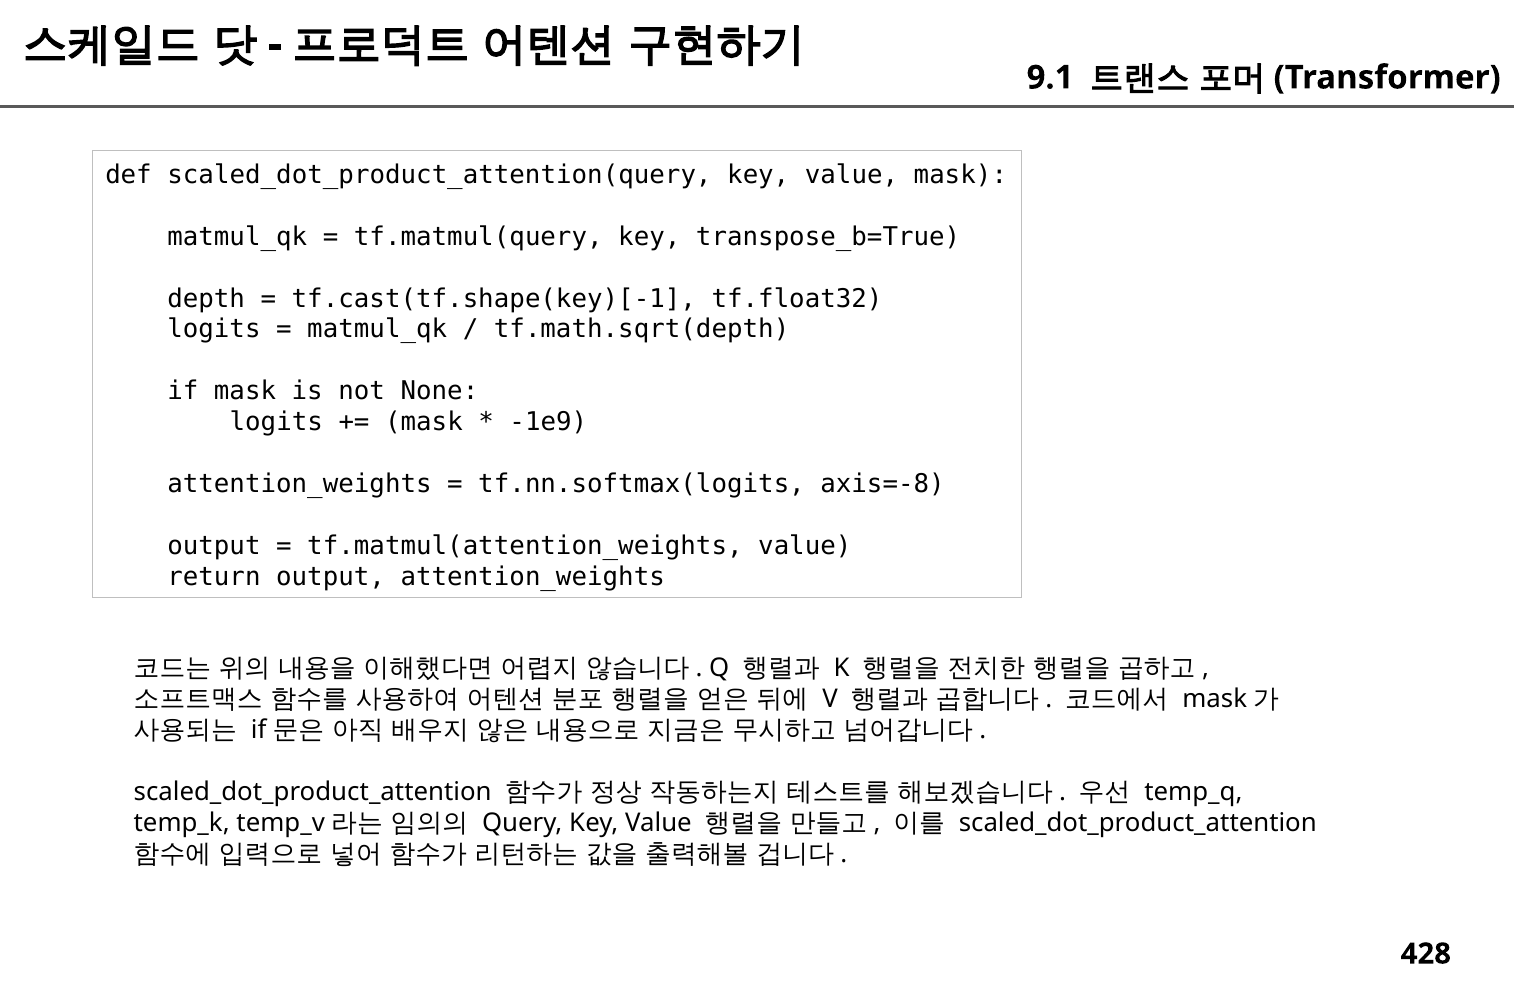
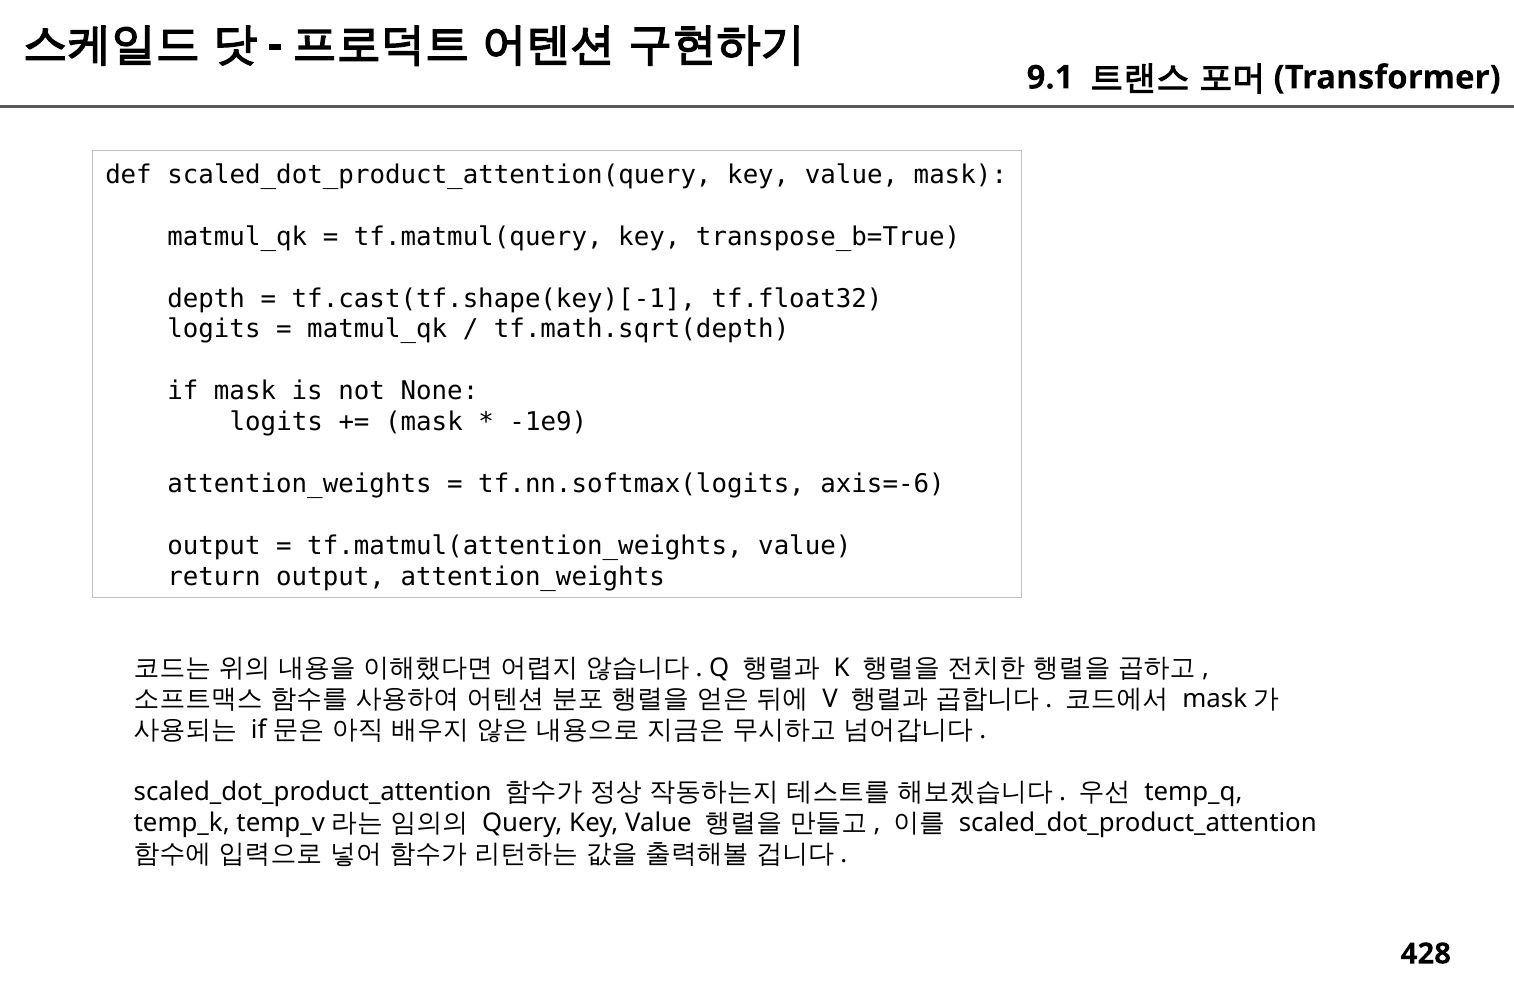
axis=-8: axis=-8 -> axis=-6
